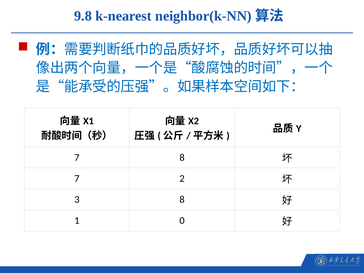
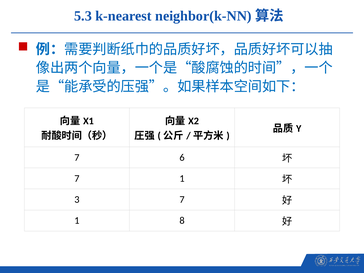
9.8: 9.8 -> 5.3
7 8: 8 -> 6
7 2: 2 -> 1
3 8: 8 -> 7
0: 0 -> 8
